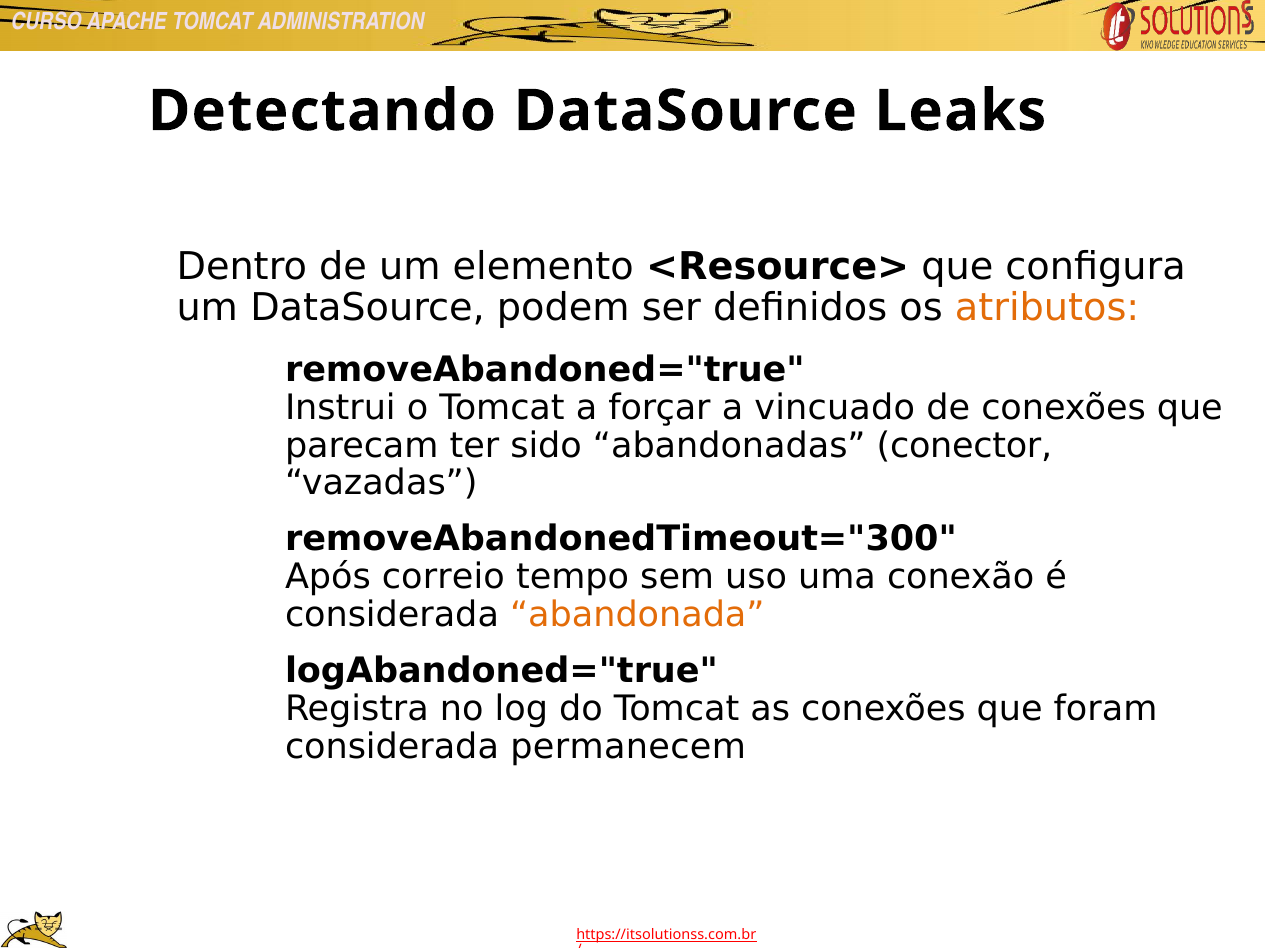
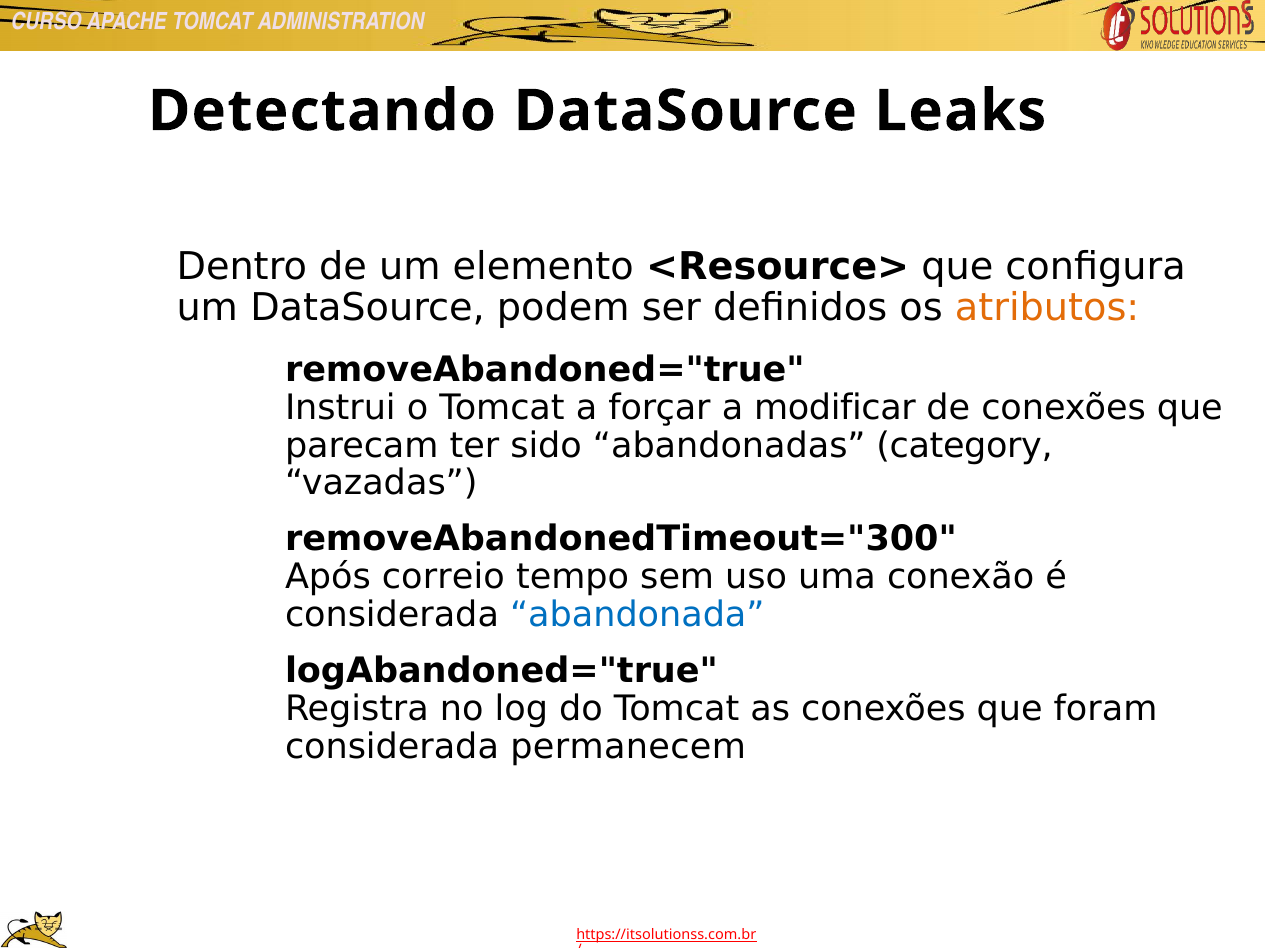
vincuado: vincuado -> modificar
conector: conector -> category
abandonada colour: orange -> blue
